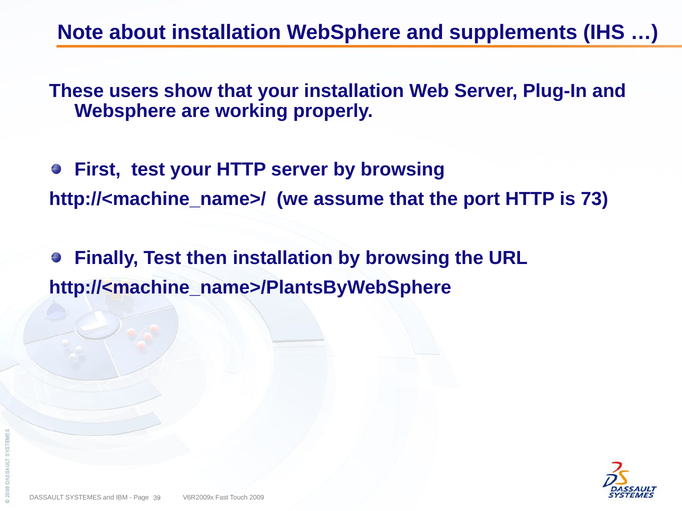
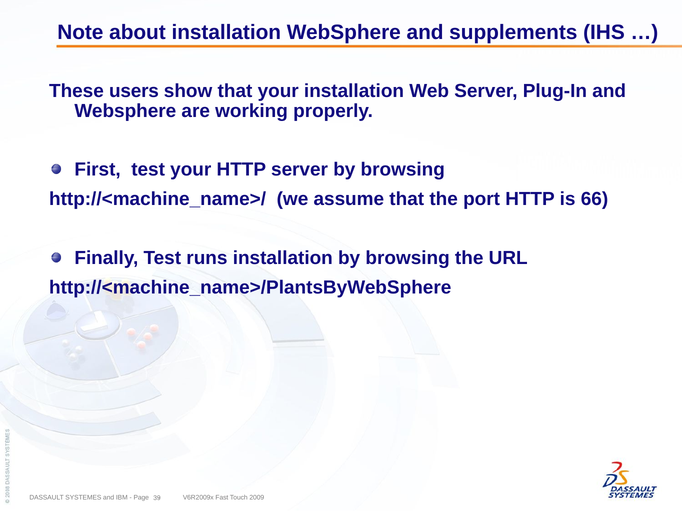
73: 73 -> 66
then: then -> runs
